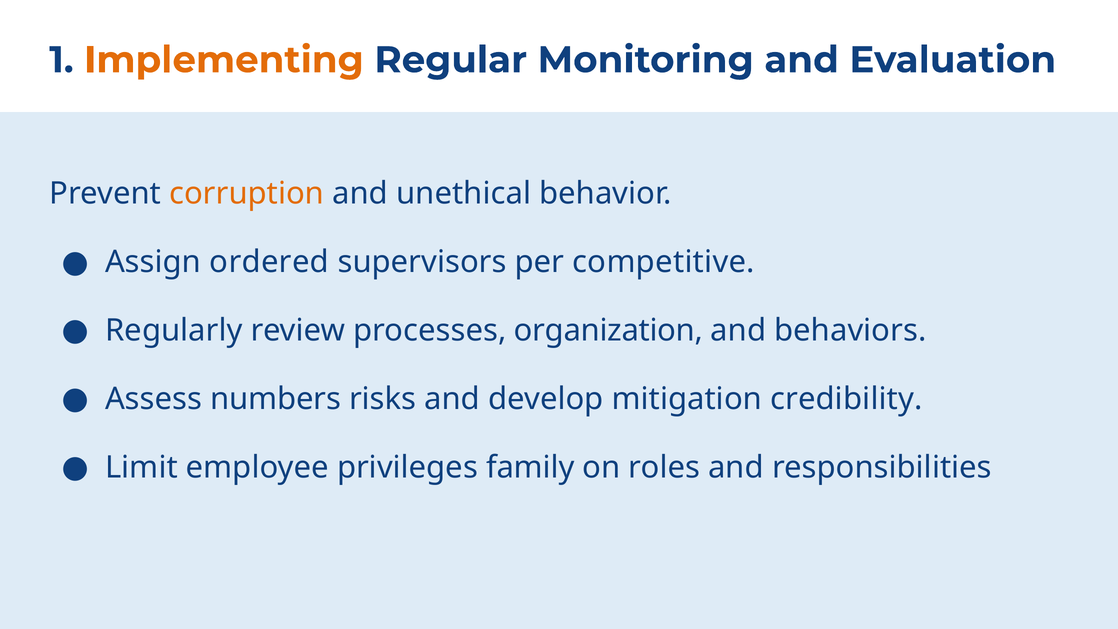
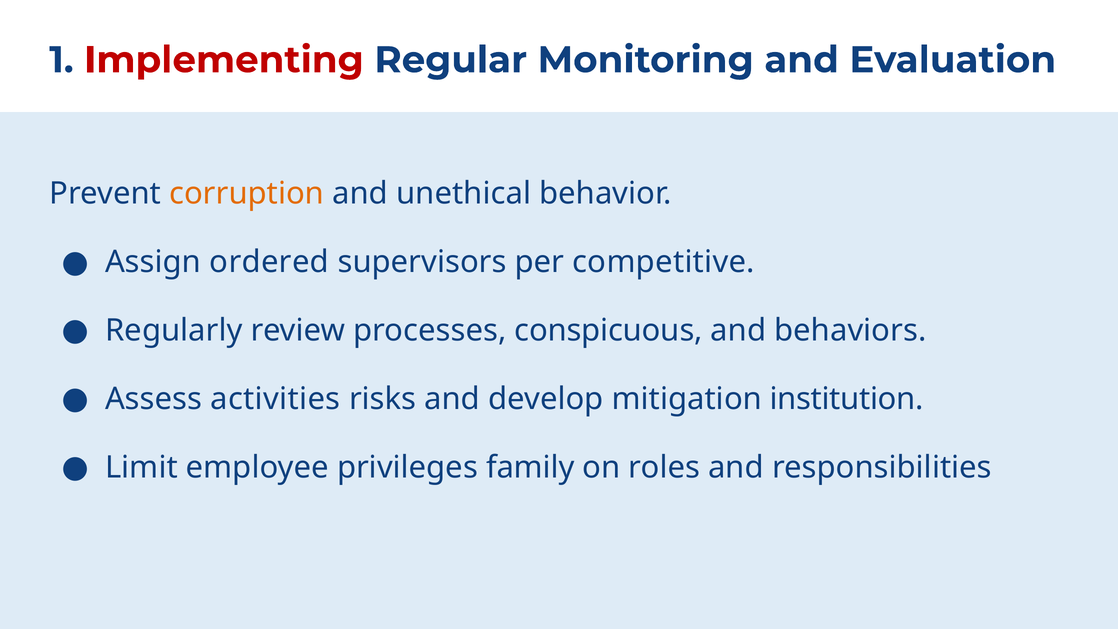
Implementing colour: orange -> red
organization: organization -> conspicuous
numbers: numbers -> activities
credibility: credibility -> institution
